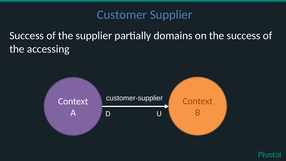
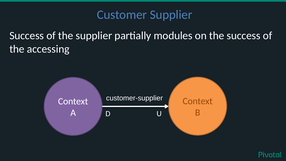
domains: domains -> modules
